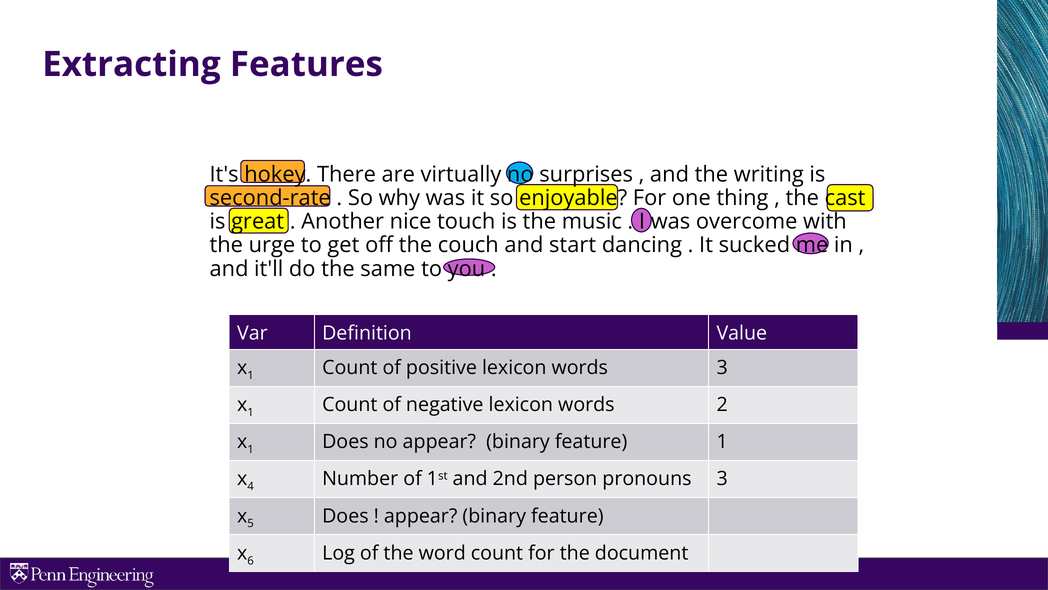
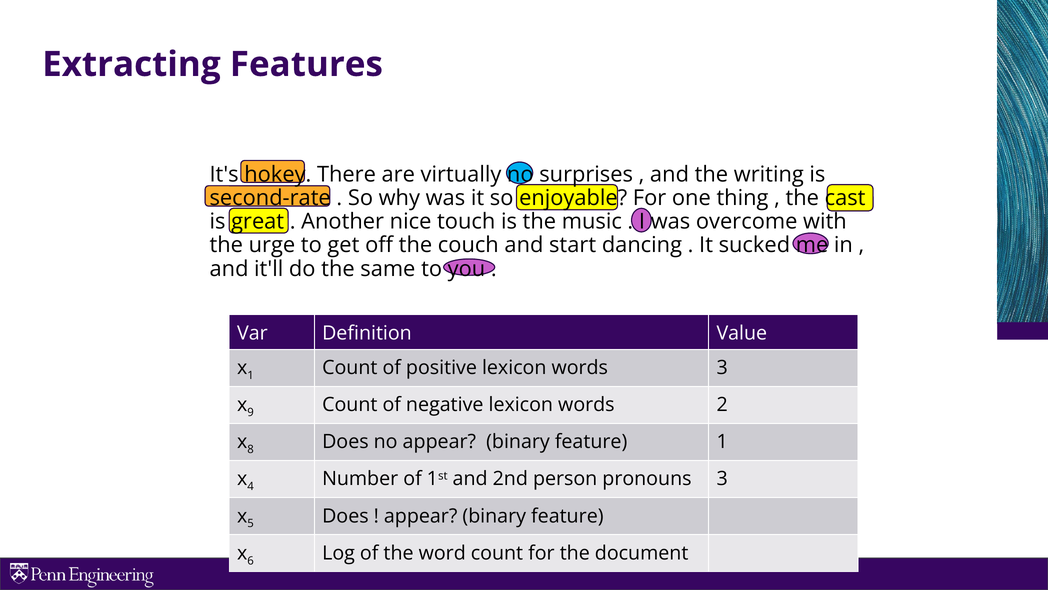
1 at (251, 412): 1 -> 9
1 at (251, 449): 1 -> 8
